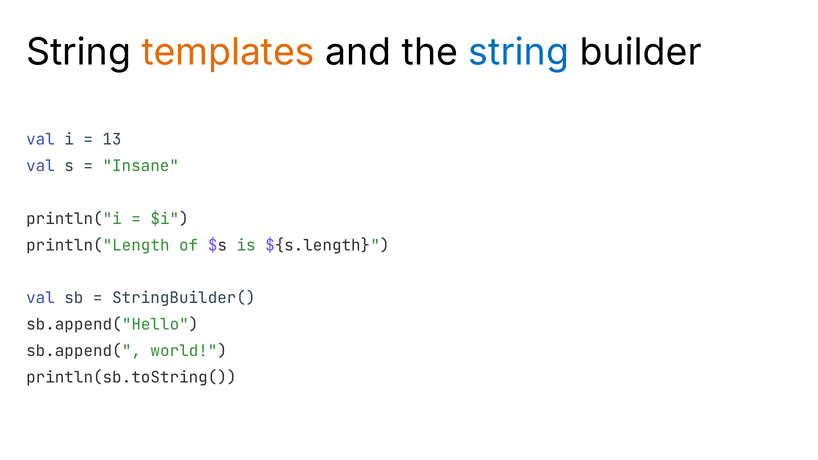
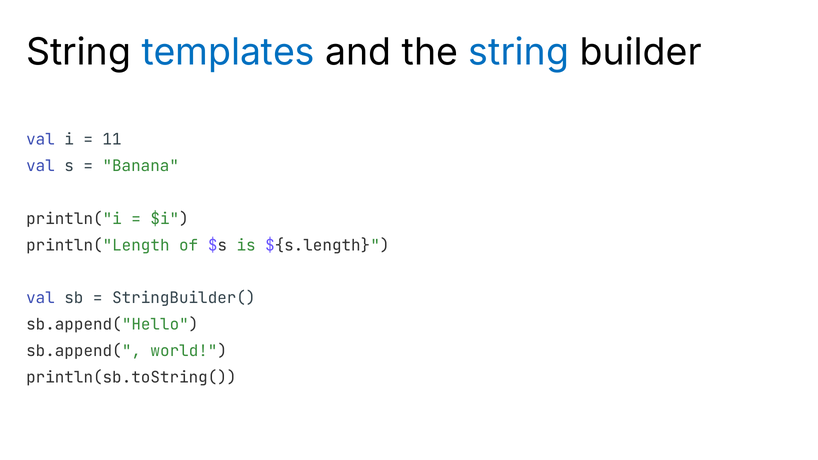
templates colour: orange -> blue
13: 13 -> 11
Insane: Insane -> Banana
